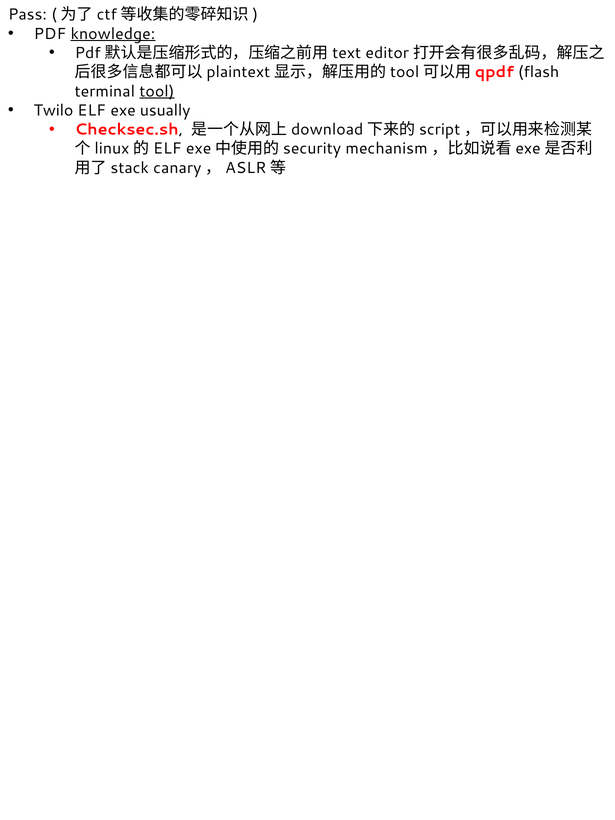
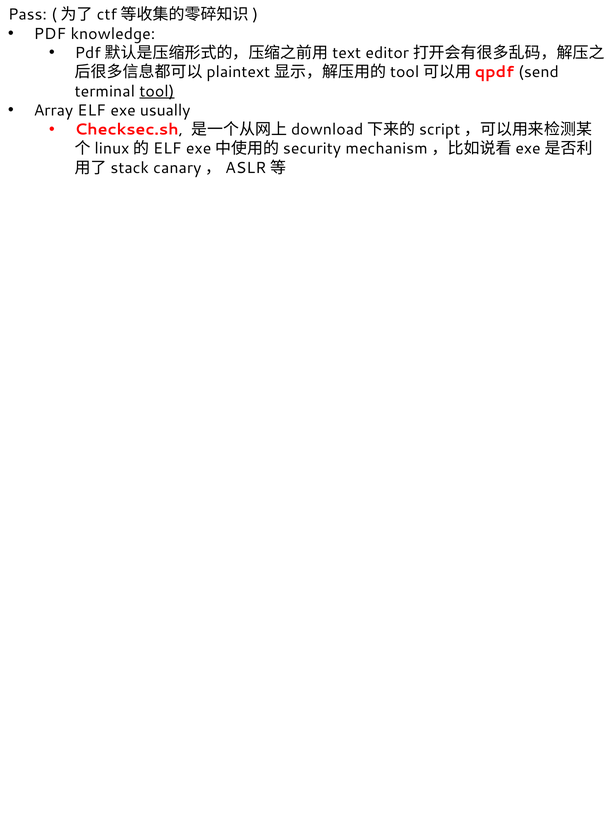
knowledge underline: present -> none
flash: flash -> send
Twilo: Twilo -> Array
